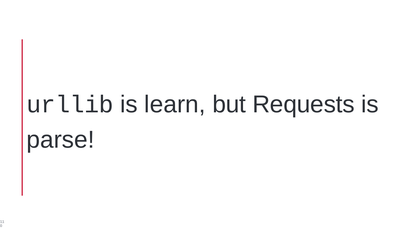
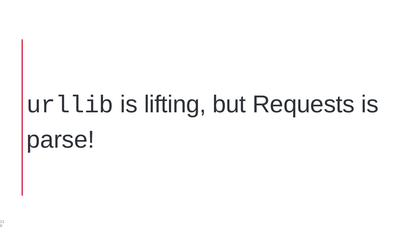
learn: learn -> lifting
